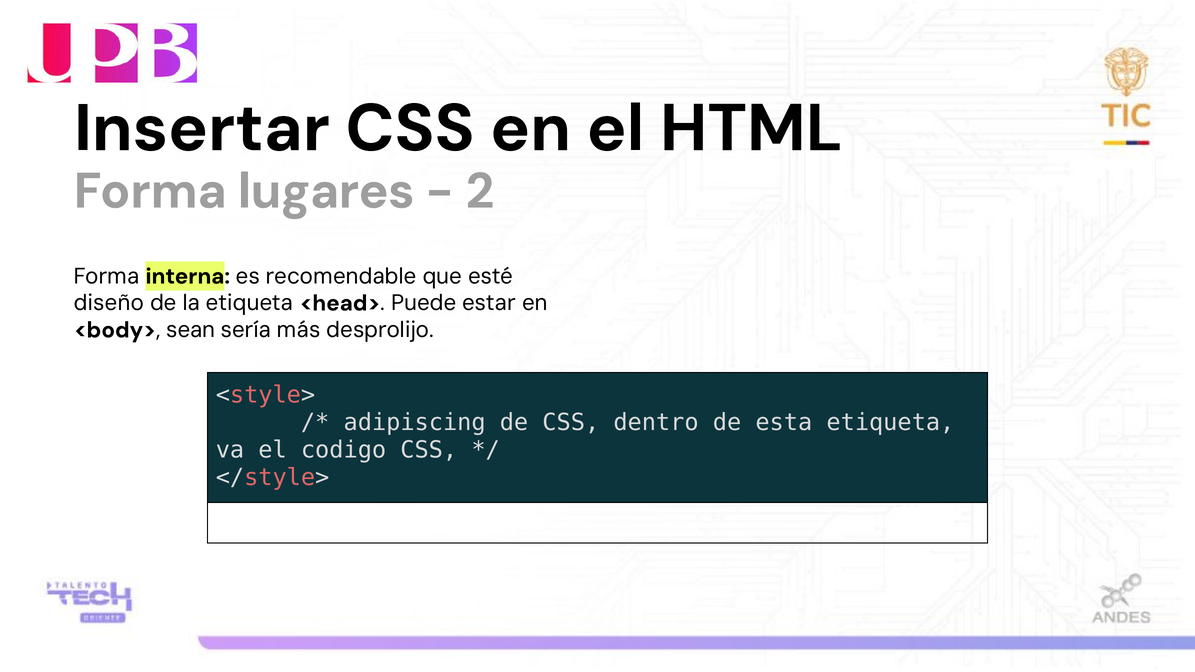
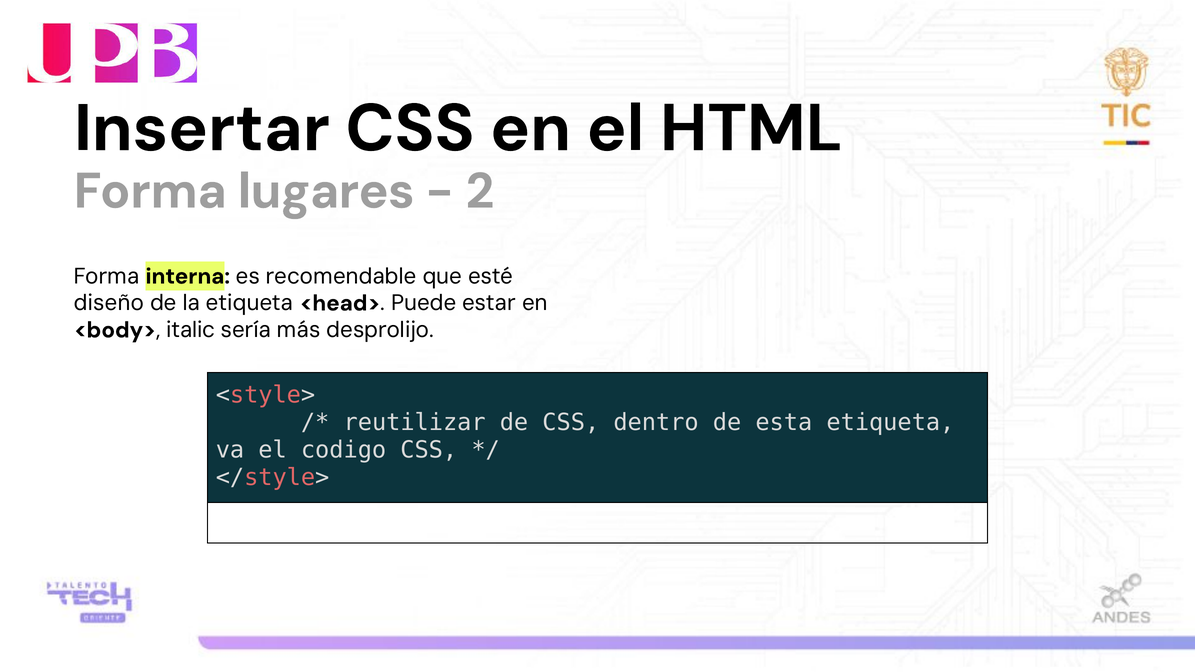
sean: sean -> italic
adipiscing: adipiscing -> reutilizar
